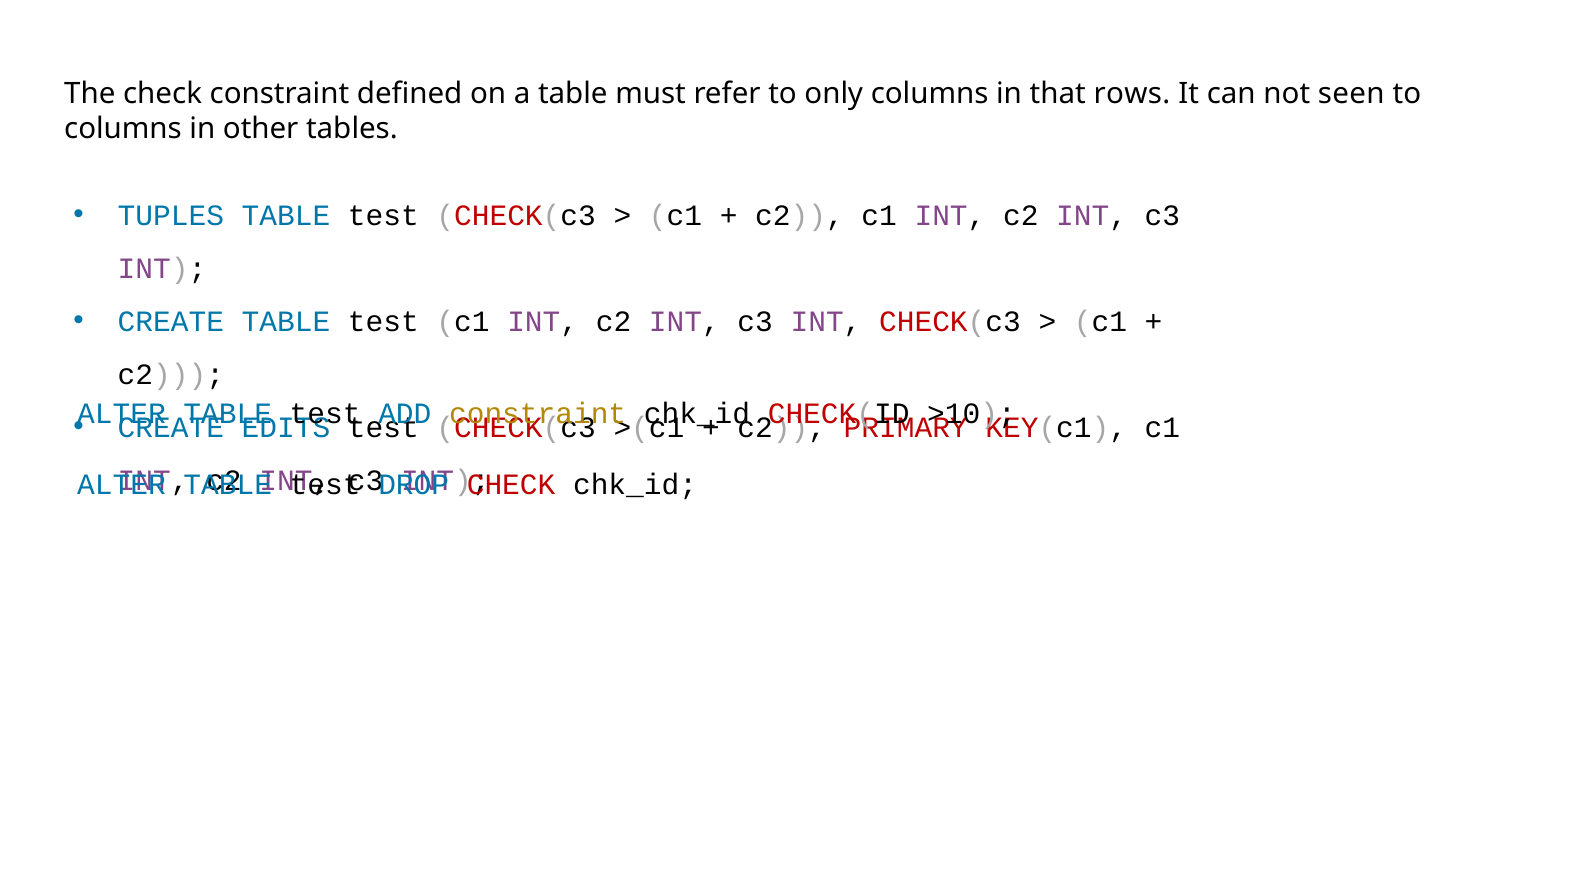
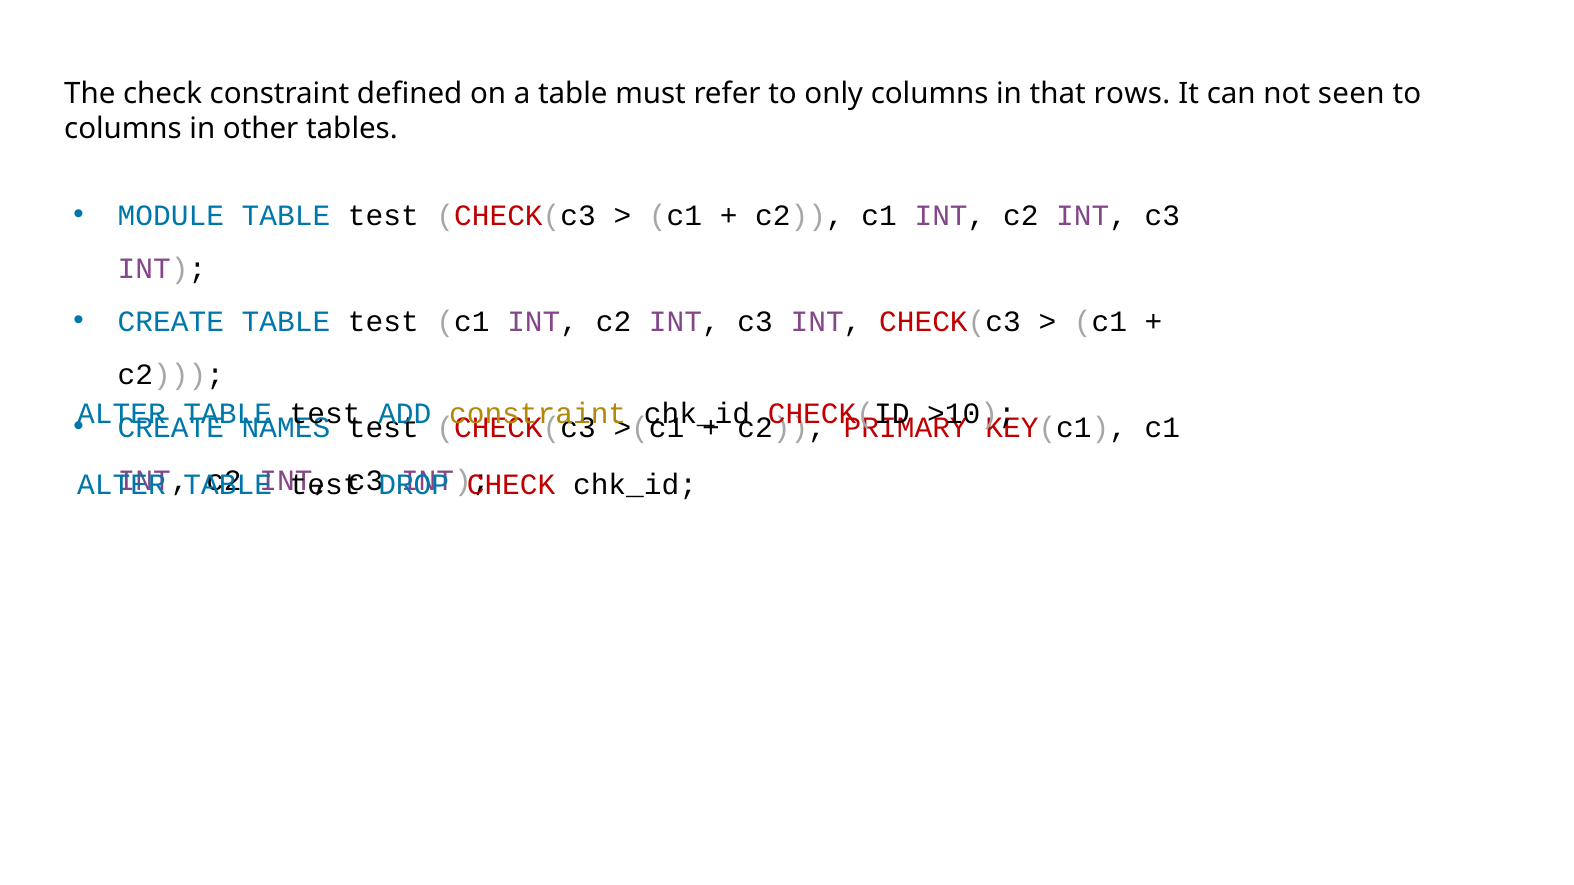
TUPLES: TUPLES -> MODULE
EDITS: EDITS -> NAMES
